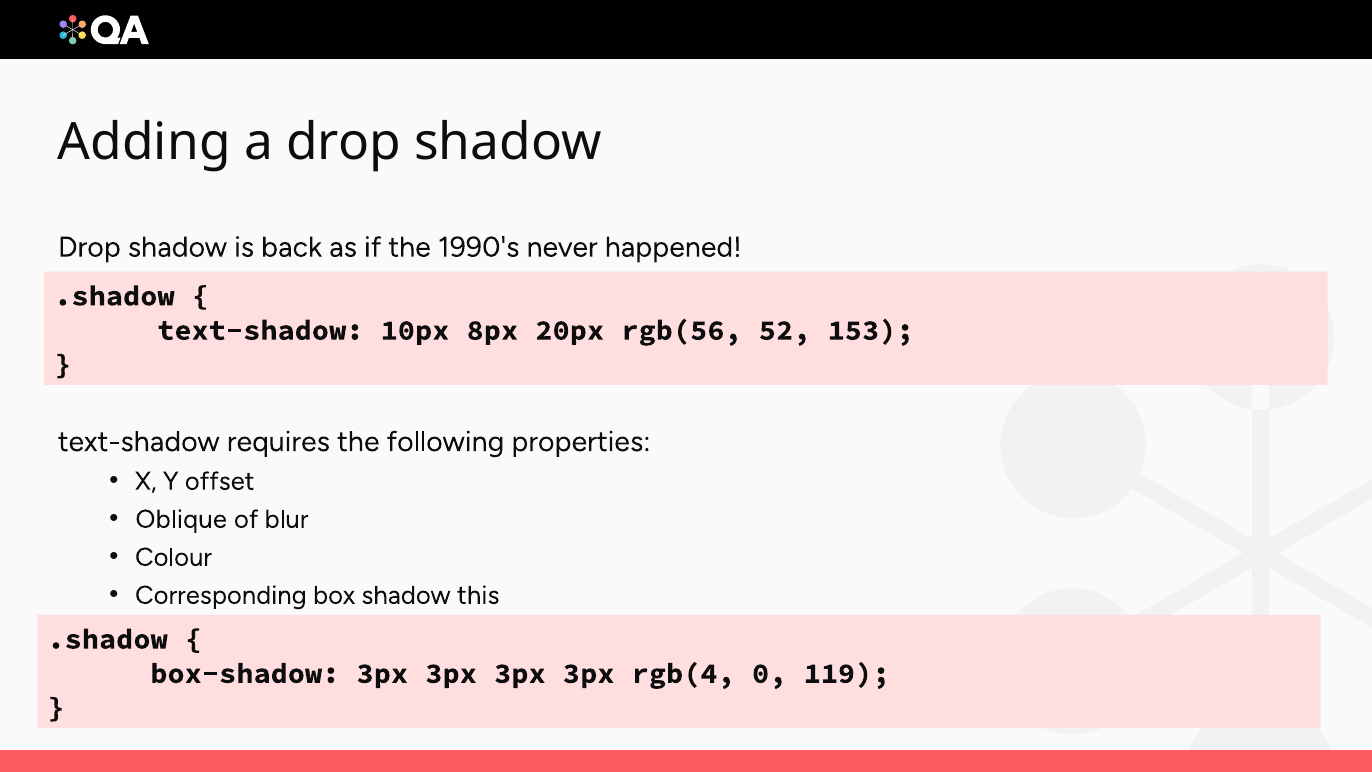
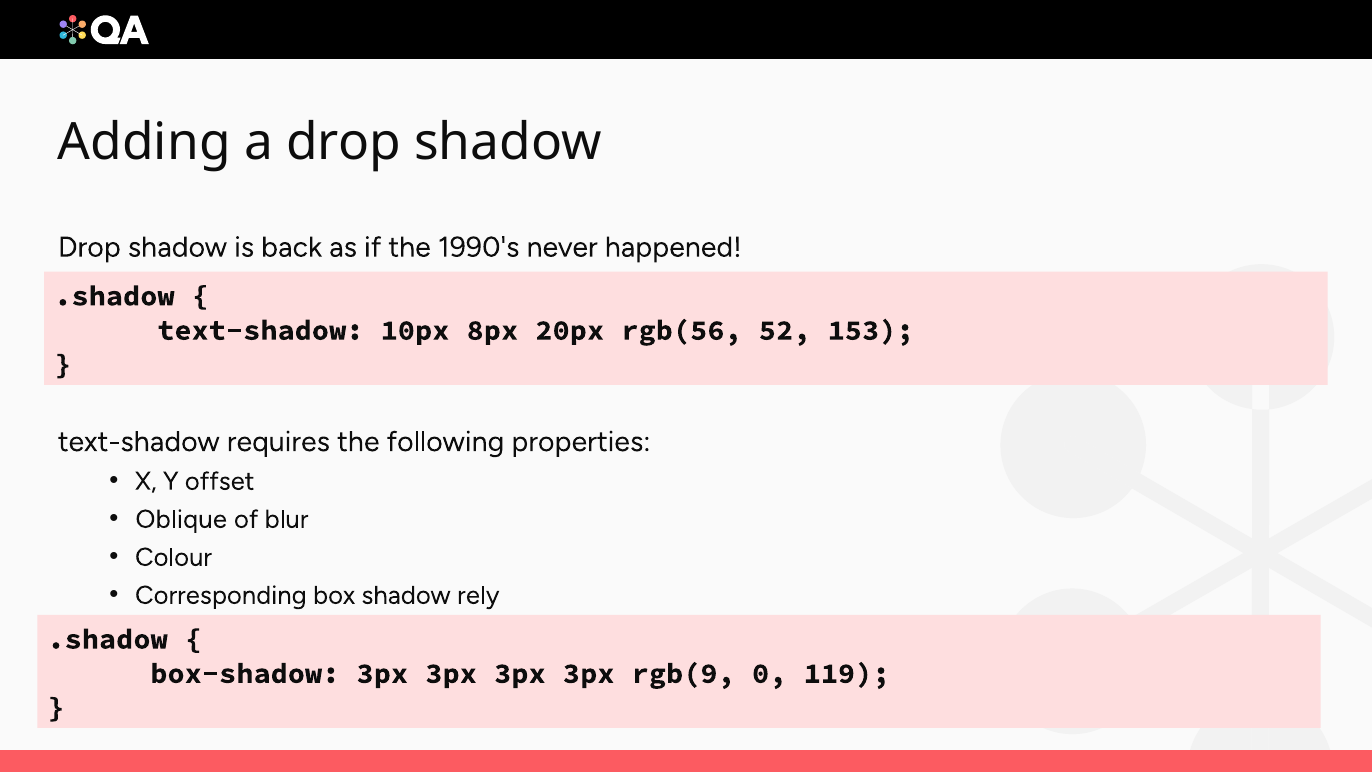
this: this -> rely
rgb(4: rgb(4 -> rgb(9
